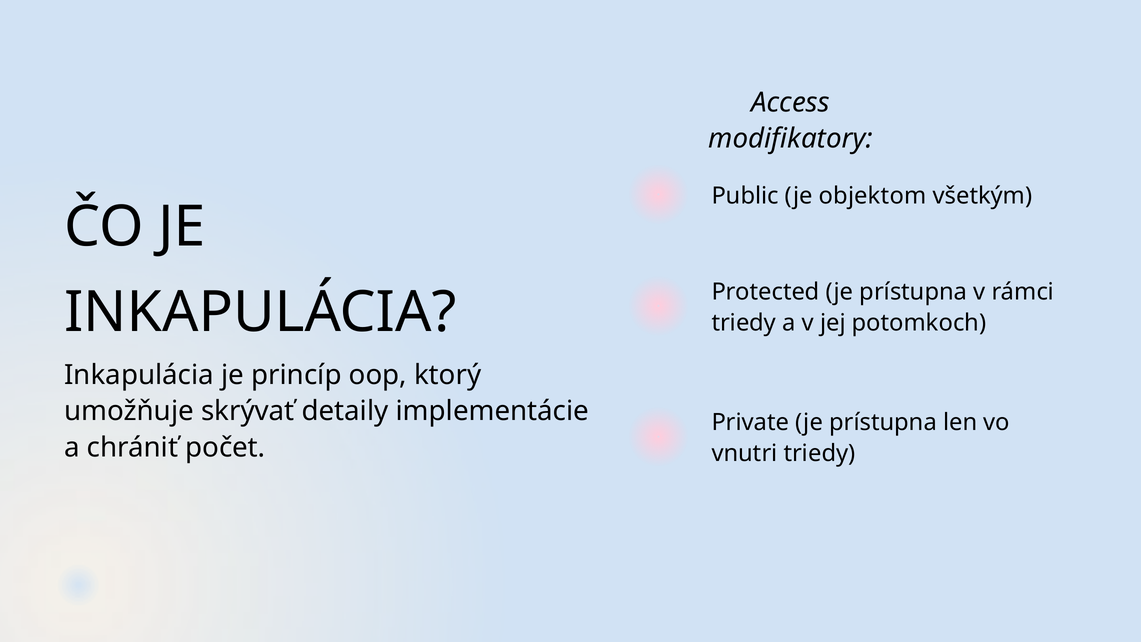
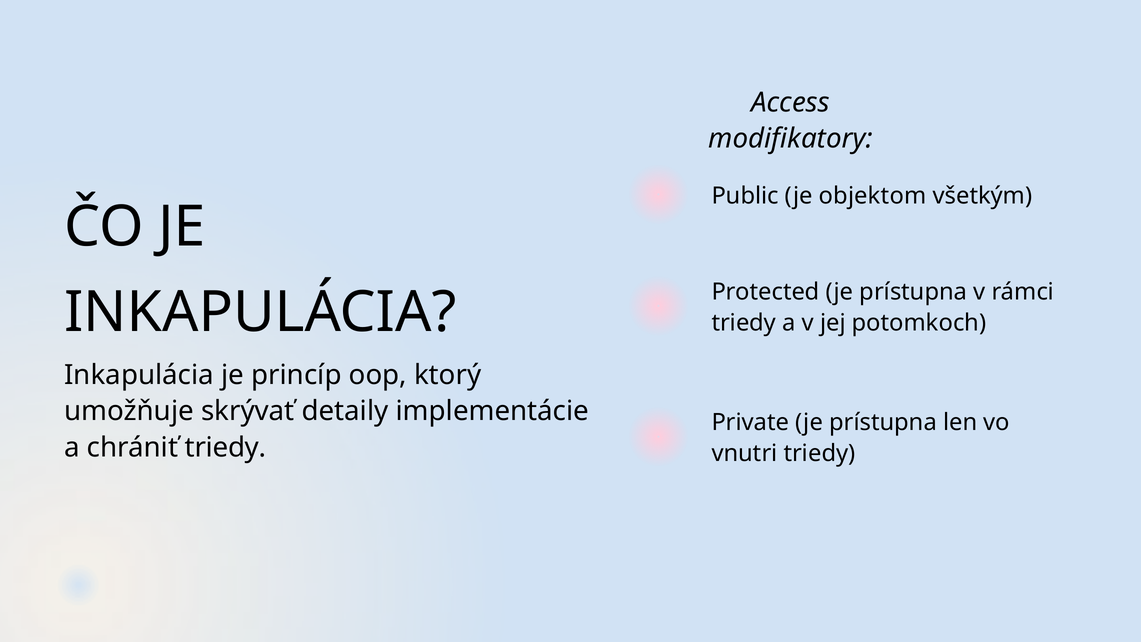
chrániť počet: počet -> triedy
